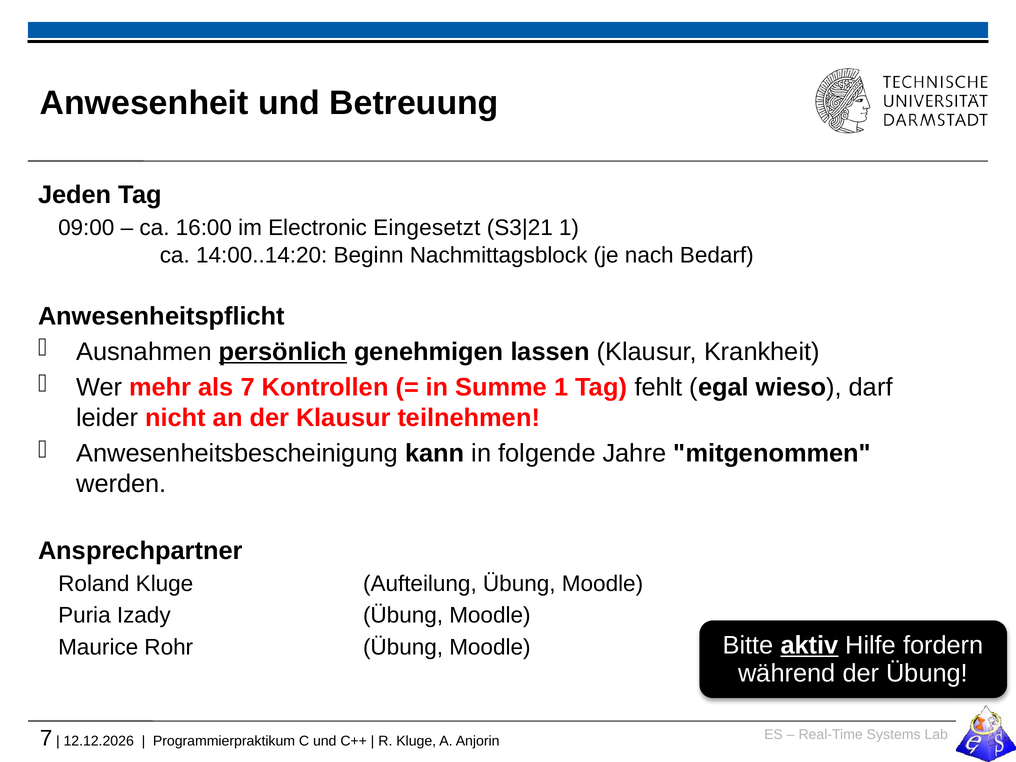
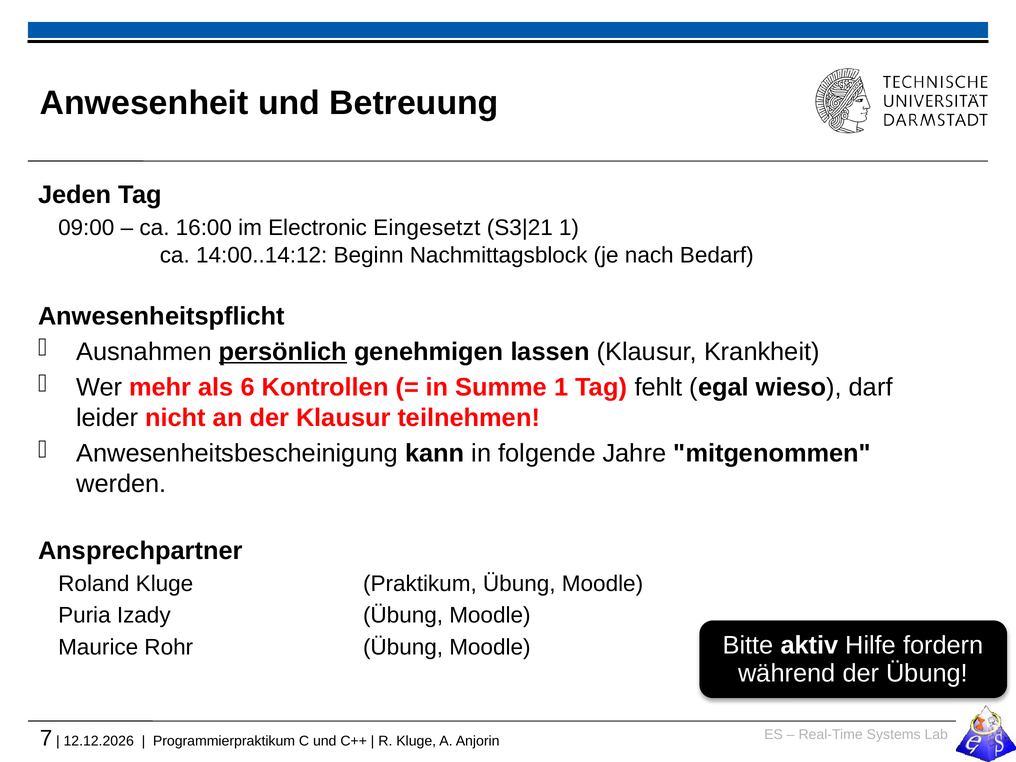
14:00..14:20: 14:00..14:20 -> 14:00..14:12
als 7: 7 -> 6
Aufteilung: Aufteilung -> Praktikum
aktiv underline: present -> none
